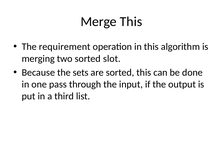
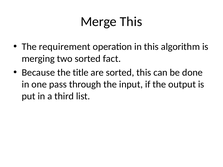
slot: slot -> fact
sets: sets -> title
